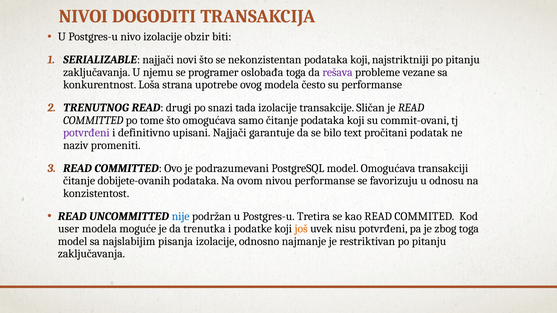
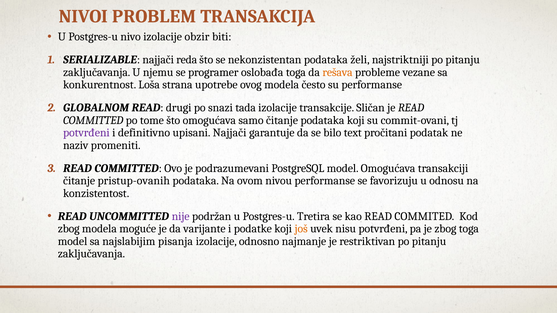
DOGODITI: DOGODITI -> PROBLEM
novi: novi -> reda
koji at (360, 60): koji -> želi
rešava colour: purple -> orange
TRENUTNOG: TRENUTNOG -> GLOBALNOM
dobijete-ovanih: dobijete-ovanih -> pristup-ovanih
nije colour: blue -> purple
user at (69, 229): user -> zbog
trenutka: trenutka -> varijante
